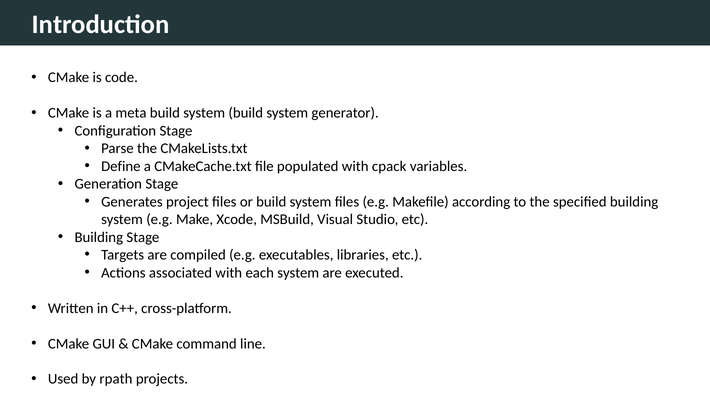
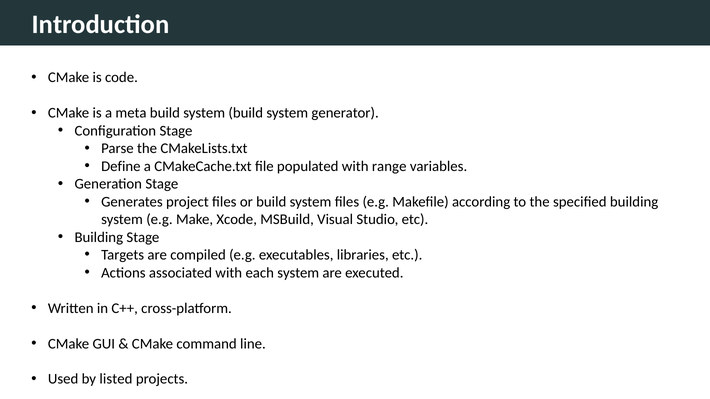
cpack: cpack -> range
rpath: rpath -> listed
